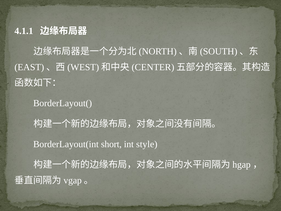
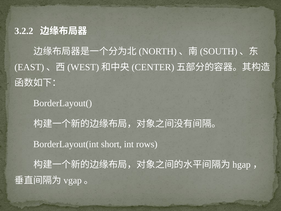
4.1.1: 4.1.1 -> 3.2.2
style: style -> rows
